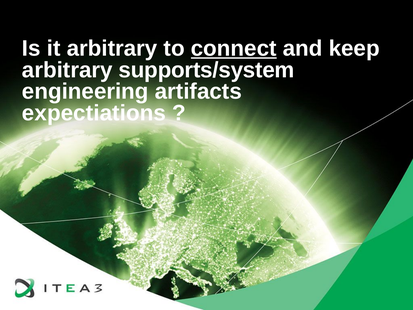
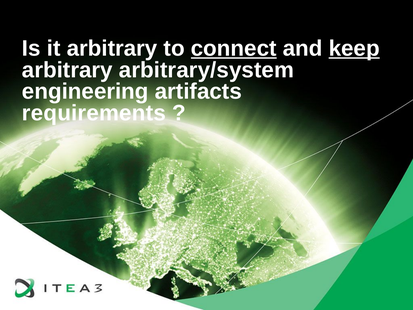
keep underline: none -> present
supports/system: supports/system -> arbitrary/system
expectiations: expectiations -> requirements
